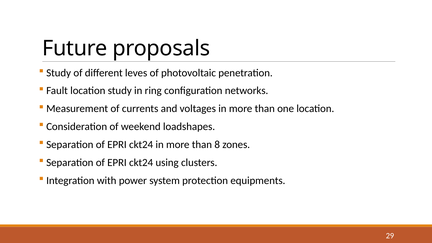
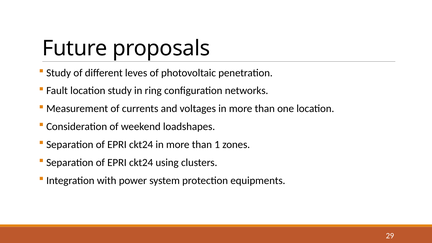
8: 8 -> 1
